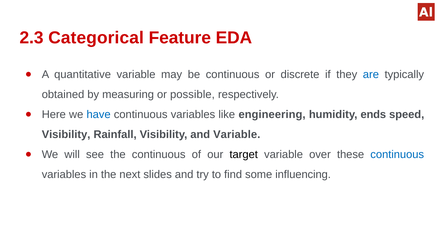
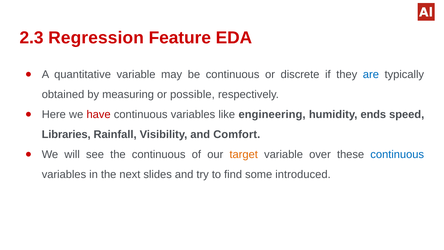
Categorical: Categorical -> Regression
have colour: blue -> red
Visibility at (66, 134): Visibility -> Libraries
and Variable: Variable -> Comfort
target colour: black -> orange
influencing: influencing -> introduced
